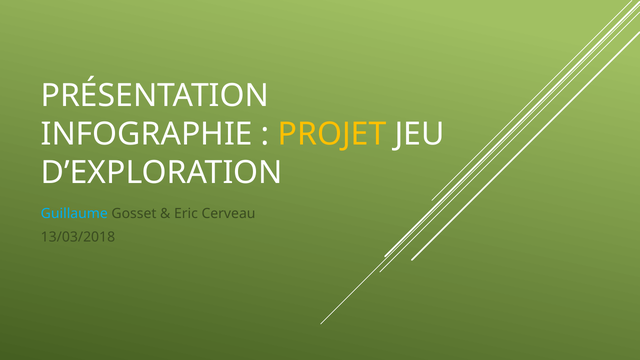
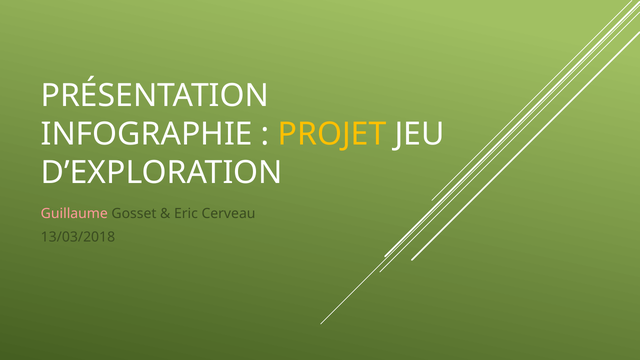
Guillaume colour: light blue -> pink
